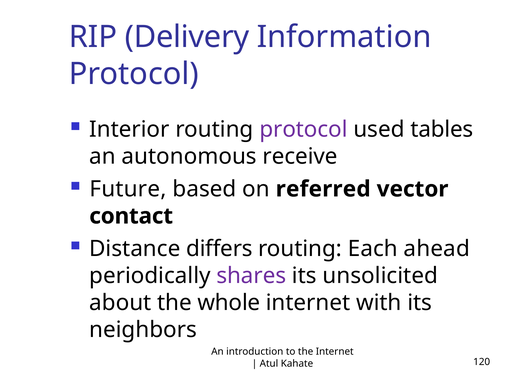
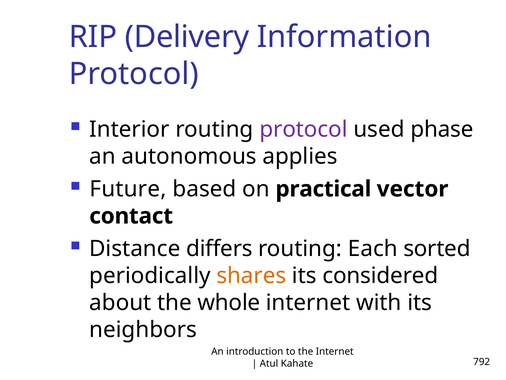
tables: tables -> phase
receive: receive -> applies
referred: referred -> practical
ahead: ahead -> sorted
shares colour: purple -> orange
unsolicited: unsolicited -> considered
120: 120 -> 792
